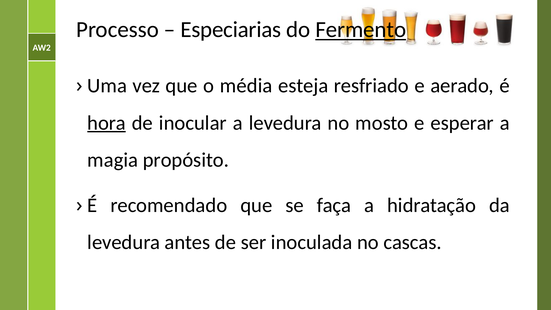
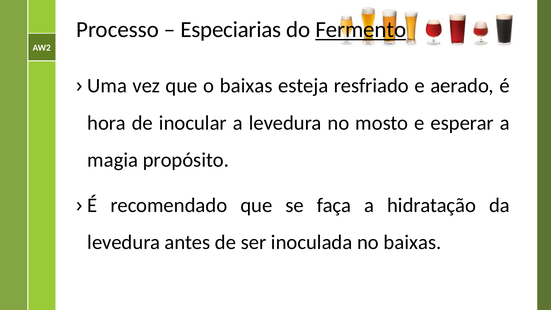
o média: média -> baixas
hora underline: present -> none
no cascas: cascas -> baixas
